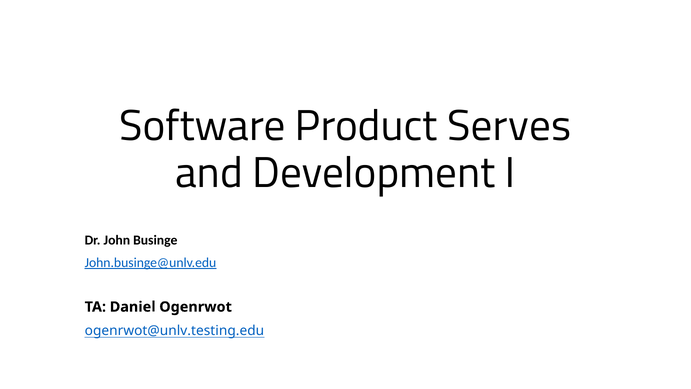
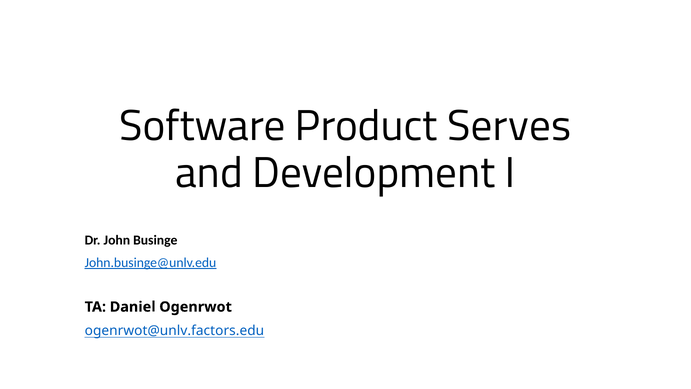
ogenrwot@unlv.testing.edu: ogenrwot@unlv.testing.edu -> ogenrwot@unlv.factors.edu
